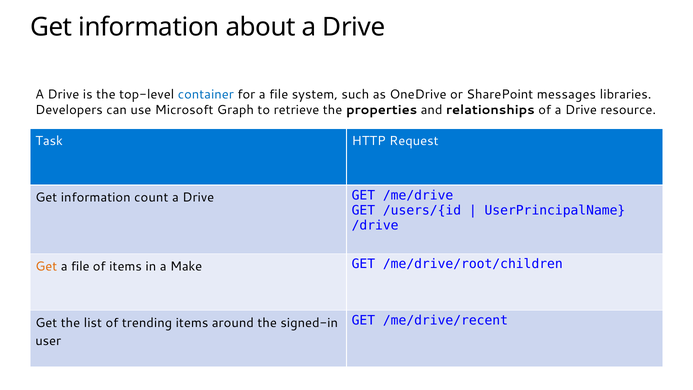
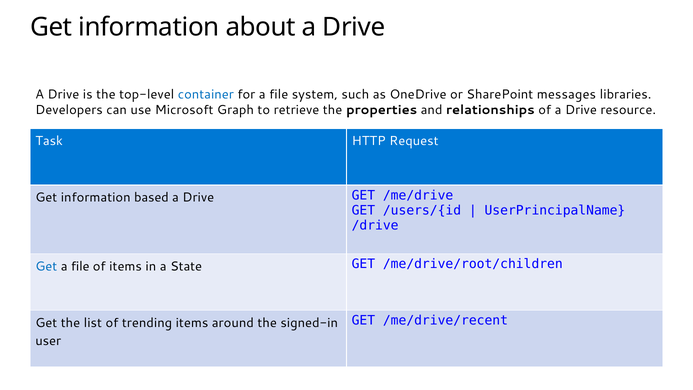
count: count -> based
Get at (46, 266) colour: orange -> blue
Make: Make -> State
